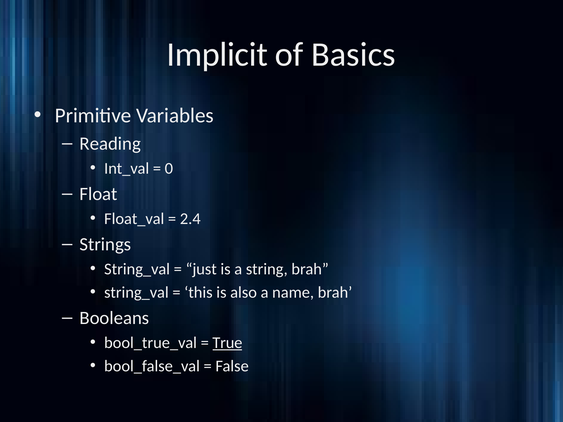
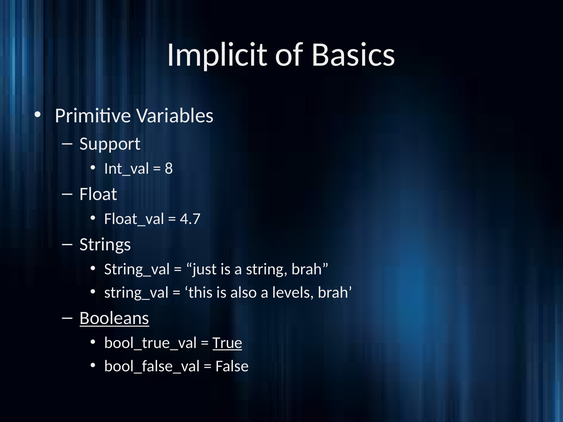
Reading: Reading -> Support
0: 0 -> 8
2.4: 2.4 -> 4.7
name: name -> levels
Booleans underline: none -> present
